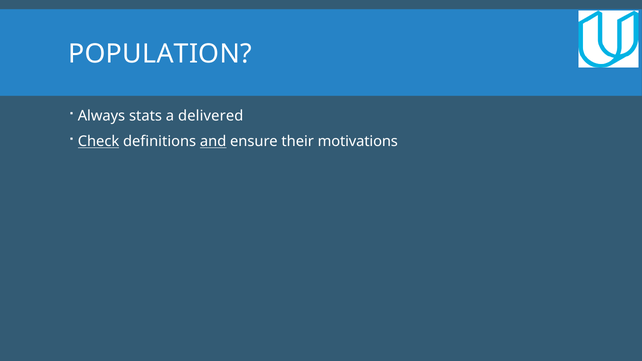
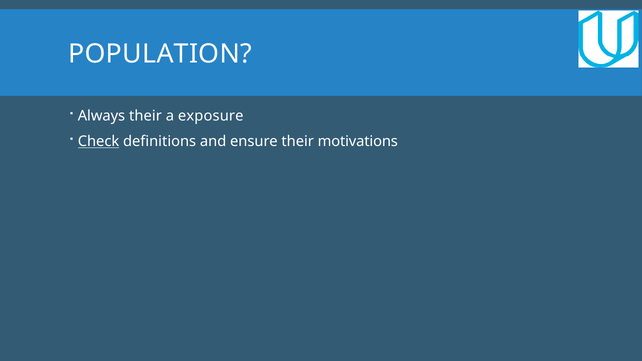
Always stats: stats -> their
delivered: delivered -> exposure
and underline: present -> none
